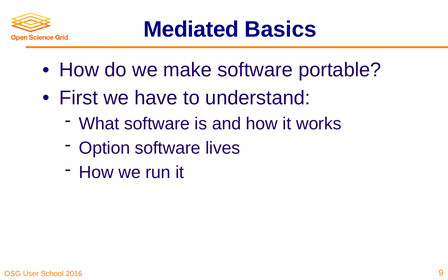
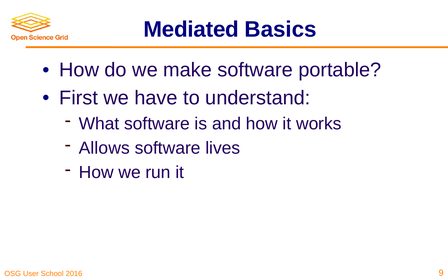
Option: Option -> Allows
